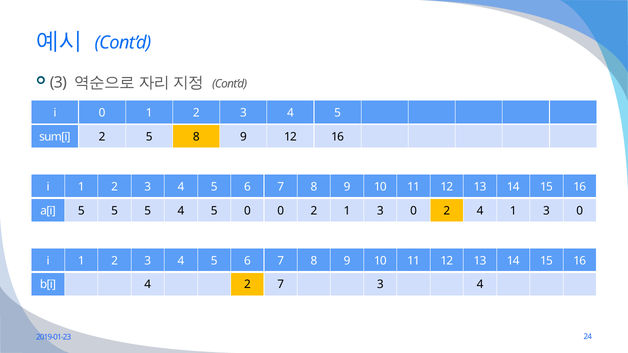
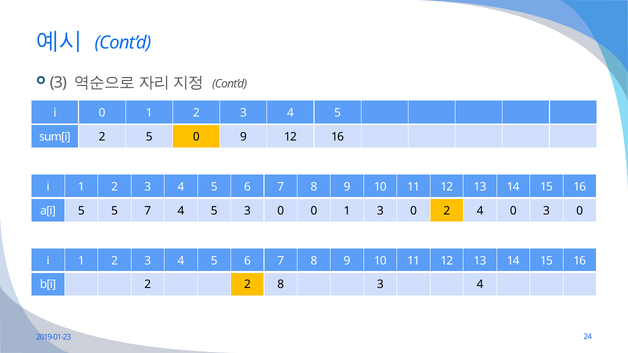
5 8: 8 -> 0
5 5 5: 5 -> 7
5 0: 0 -> 3
2 at (314, 211): 2 -> 0
4 1: 1 -> 0
b[i 4: 4 -> 2
2 7: 7 -> 8
